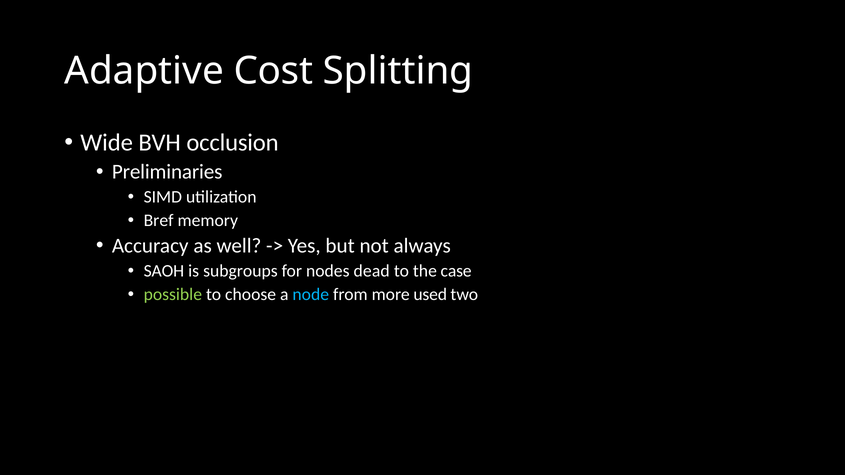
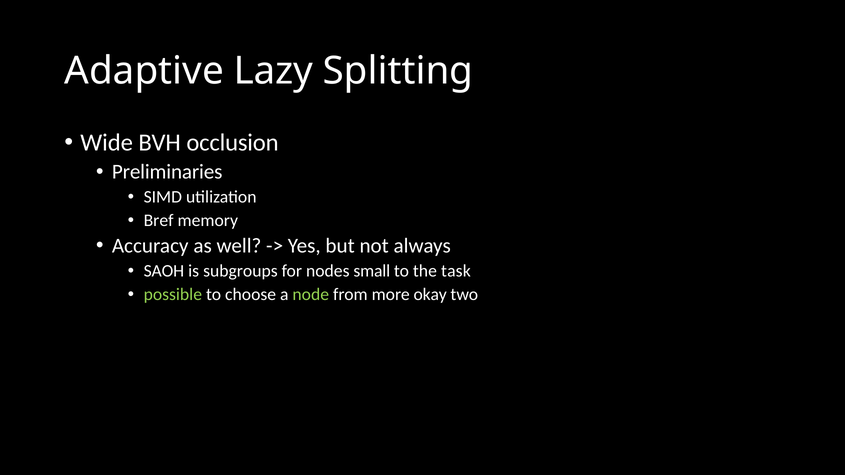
Cost: Cost -> Lazy
dead: dead -> small
case: case -> task
node colour: light blue -> light green
used: used -> okay
